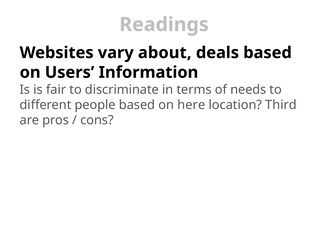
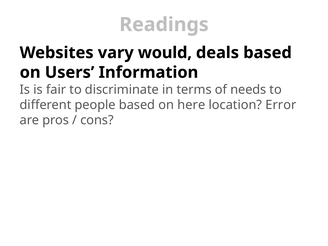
about: about -> would
Third: Third -> Error
